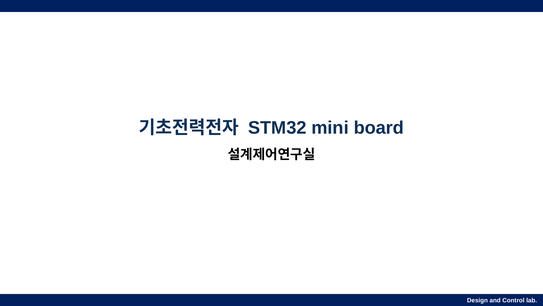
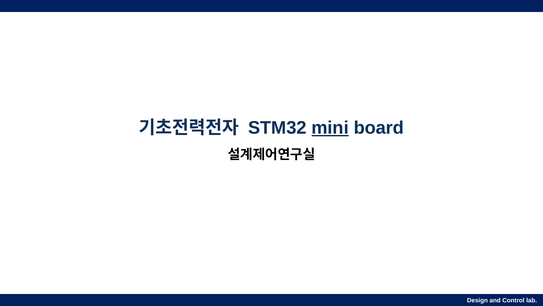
mini underline: none -> present
